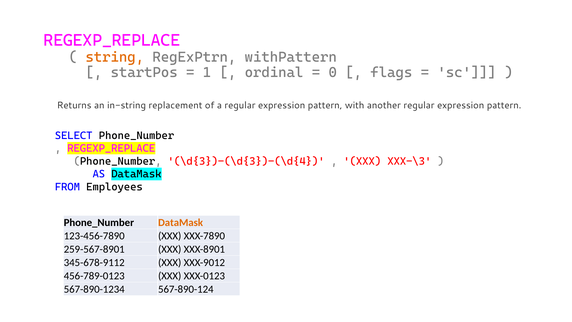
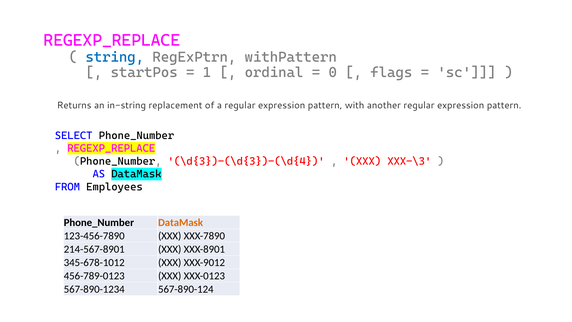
string colour: orange -> blue
259-567-8901: 259-567-8901 -> 214-567-8901
345-678-9112: 345-678-9112 -> 345-678-1012
